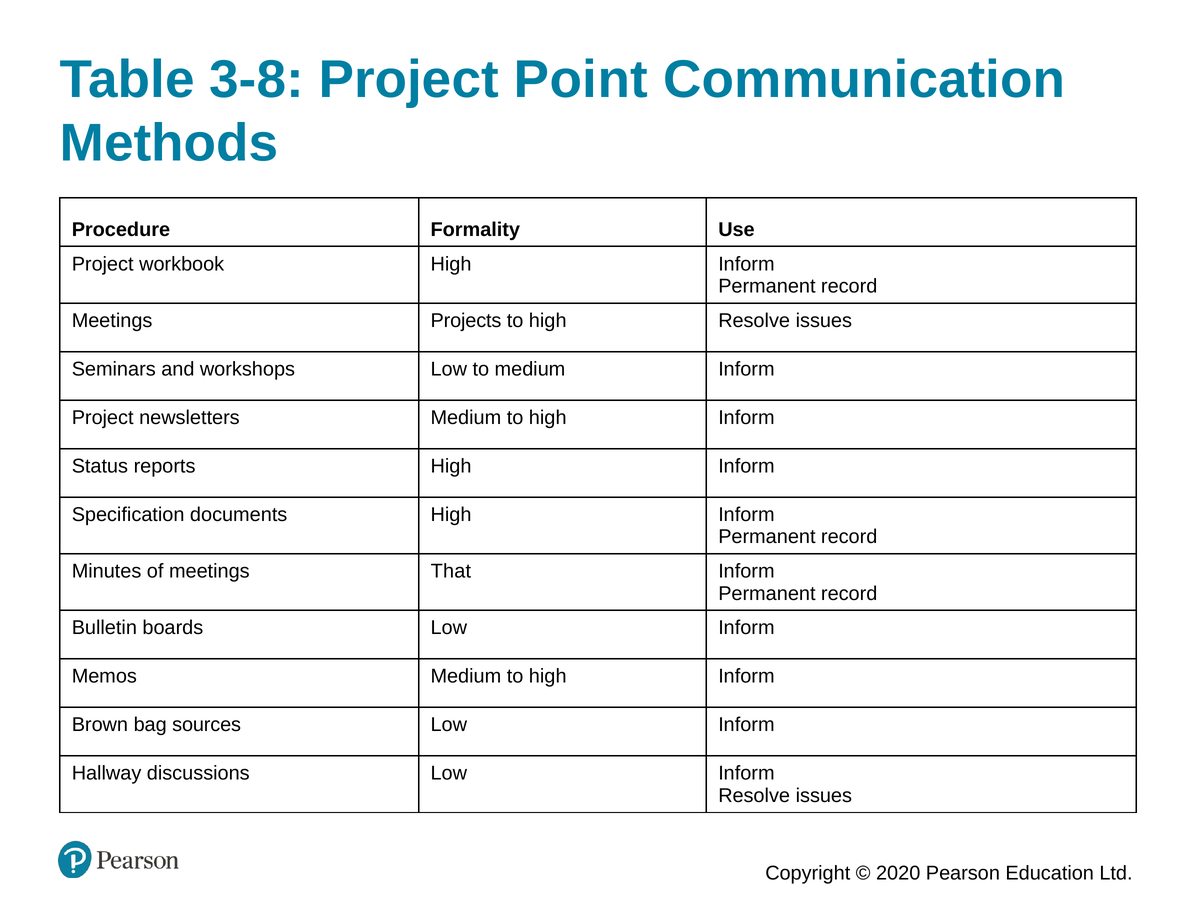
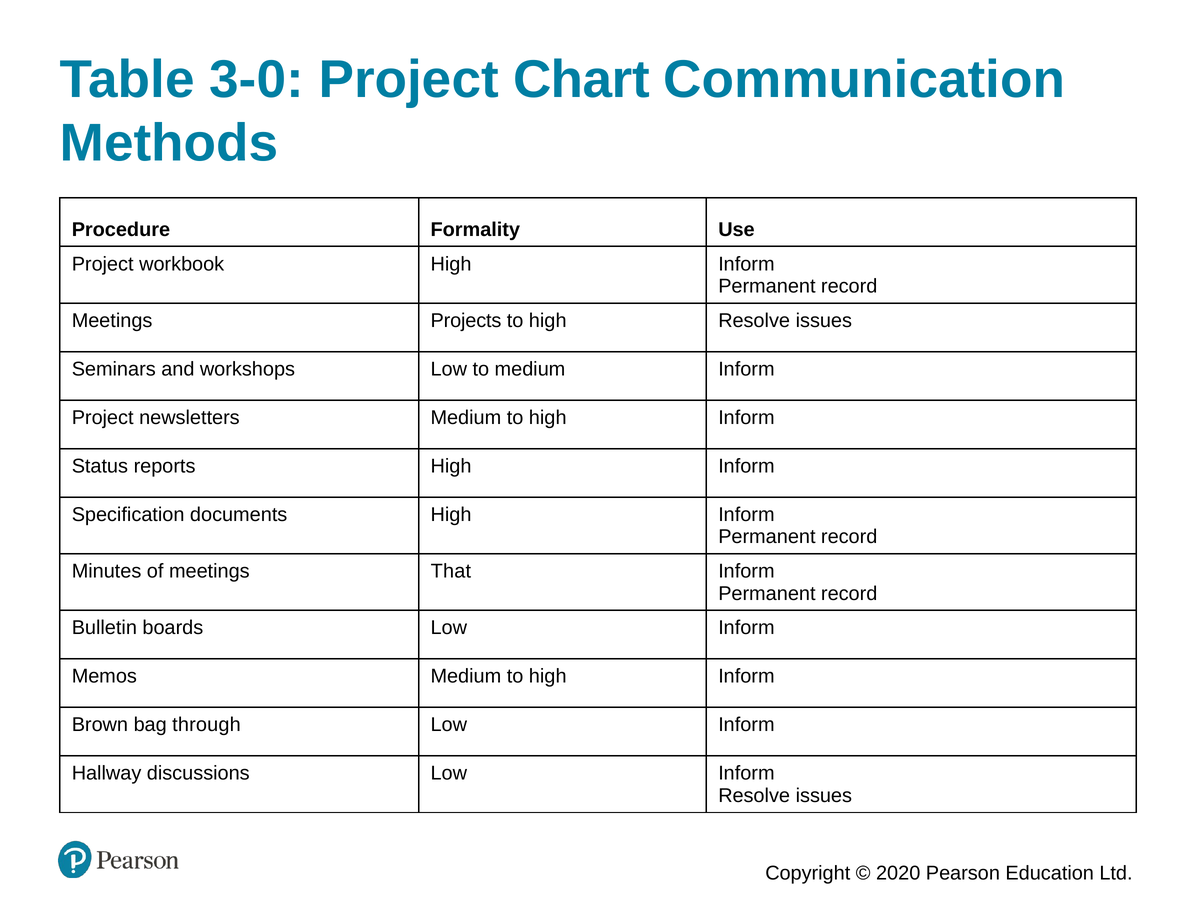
3-8: 3-8 -> 3-0
Point: Point -> Chart
sources: sources -> through
